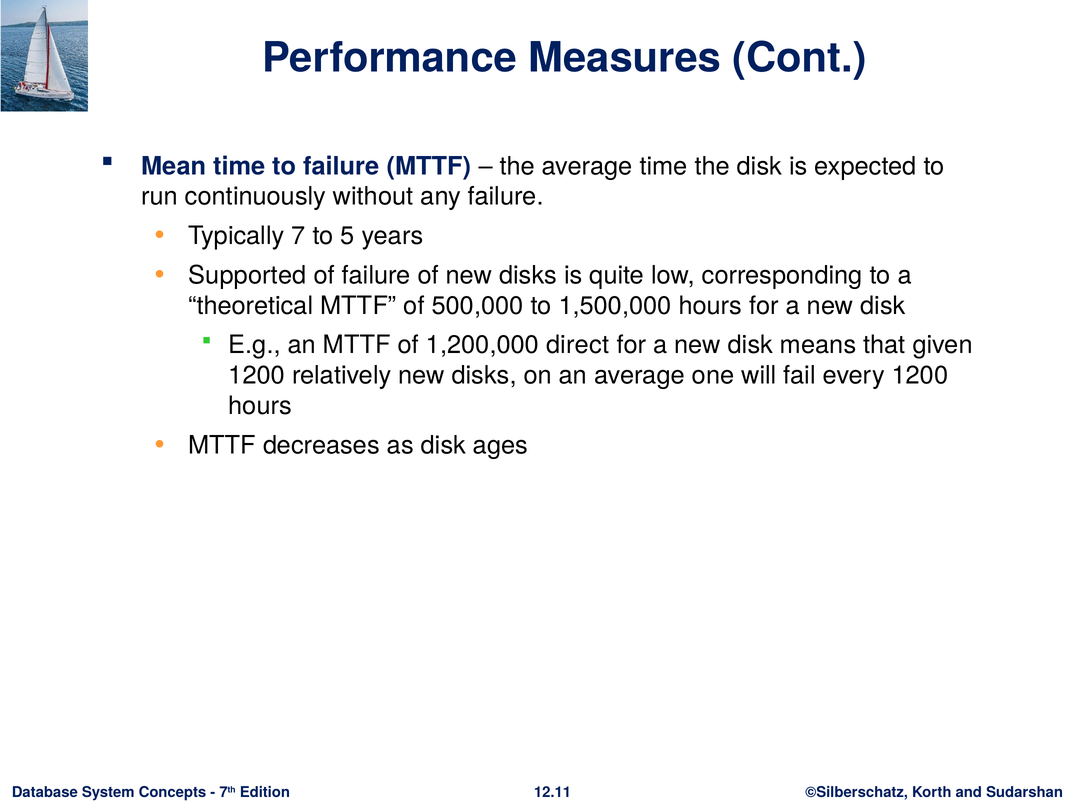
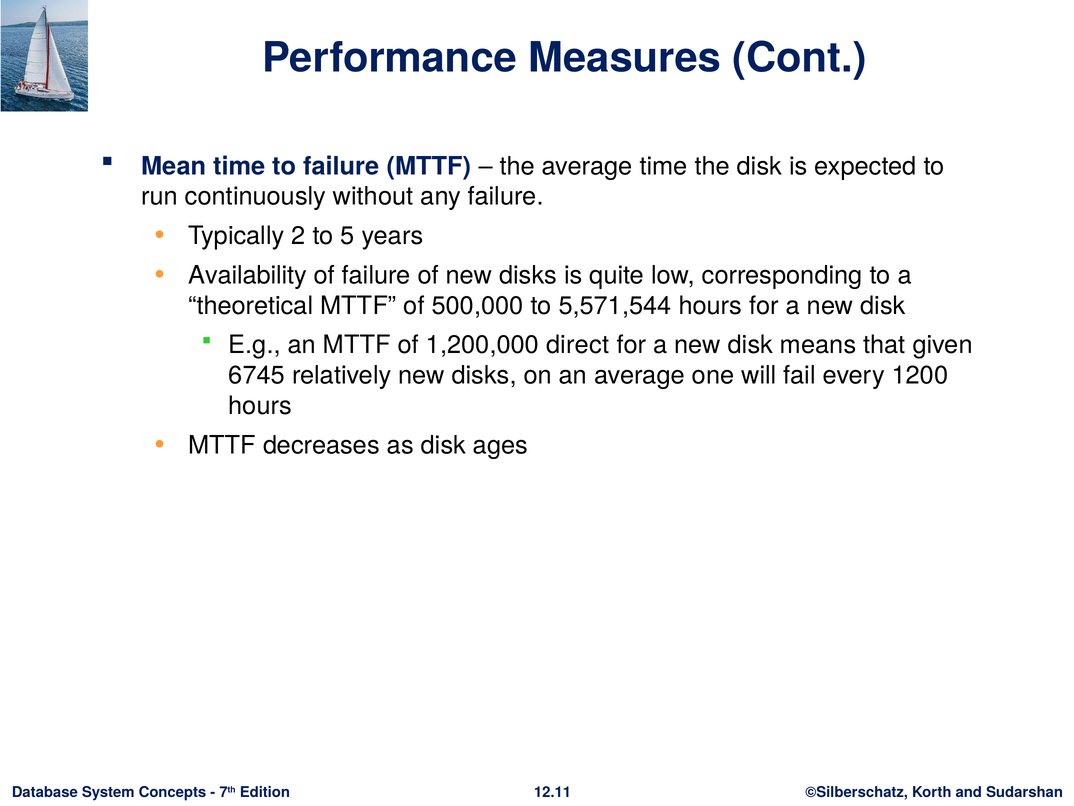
7: 7 -> 2
Supported: Supported -> Availability
1,500,000: 1,500,000 -> 5,571,544
1200 at (257, 375): 1200 -> 6745
